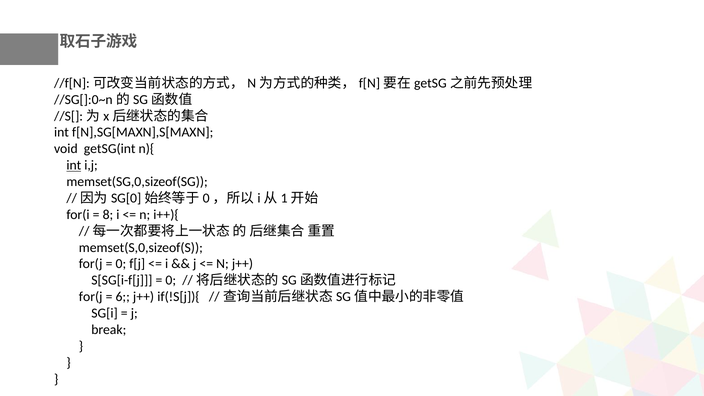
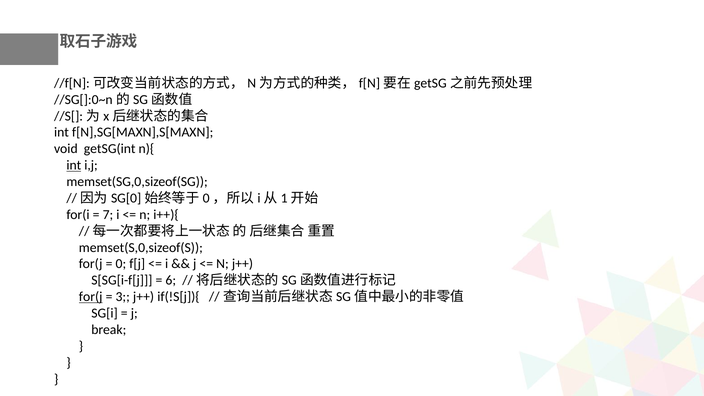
8: 8 -> 7
0 at (171, 280): 0 -> 6
for(j at (91, 297) underline: none -> present
6: 6 -> 3
